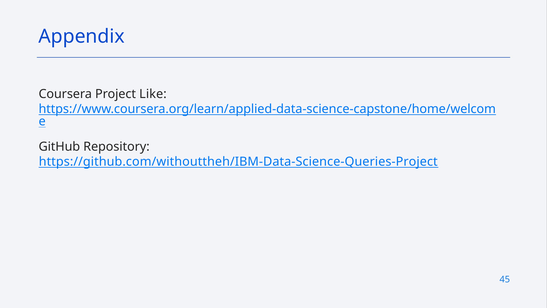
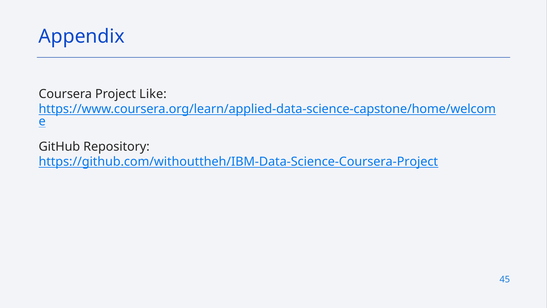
https://github.com/withouttheh/IBM-Data-Science-Queries-Project: https://github.com/withouttheh/IBM-Data-Science-Queries-Project -> https://github.com/withouttheh/IBM-Data-Science-Coursera-Project
